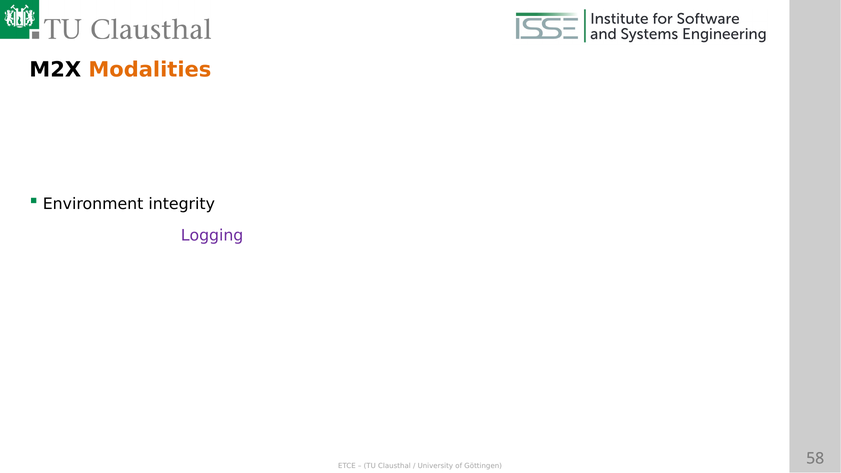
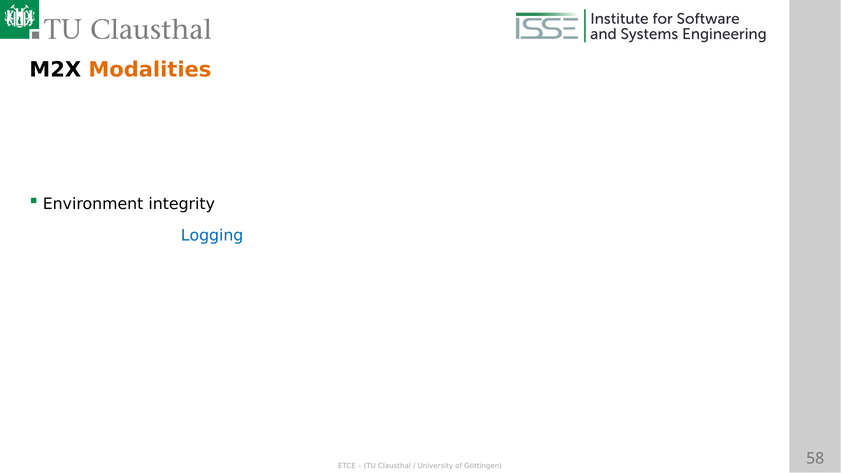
Logging colour: purple -> blue
